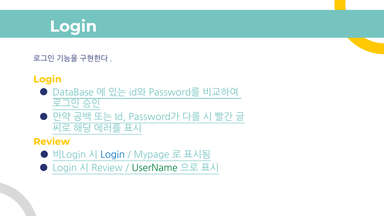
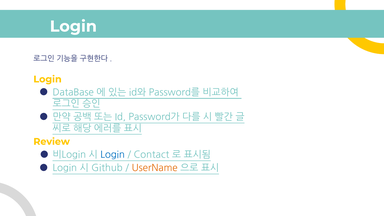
Mypage: Mypage -> Contact
Review at (107, 168): Review -> Github
UserName colour: green -> orange
